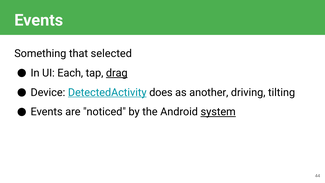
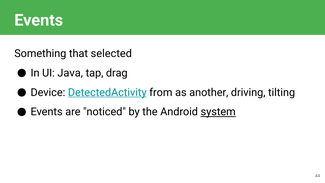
Each: Each -> Java
drag underline: present -> none
does: does -> from
